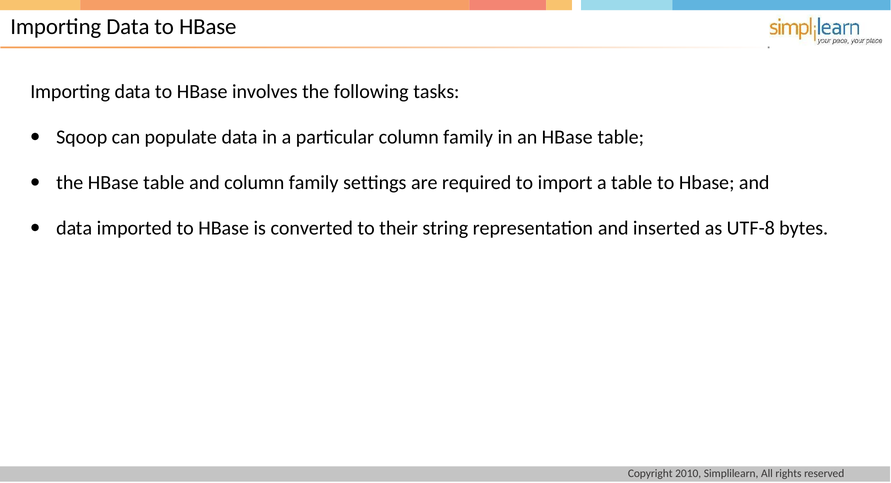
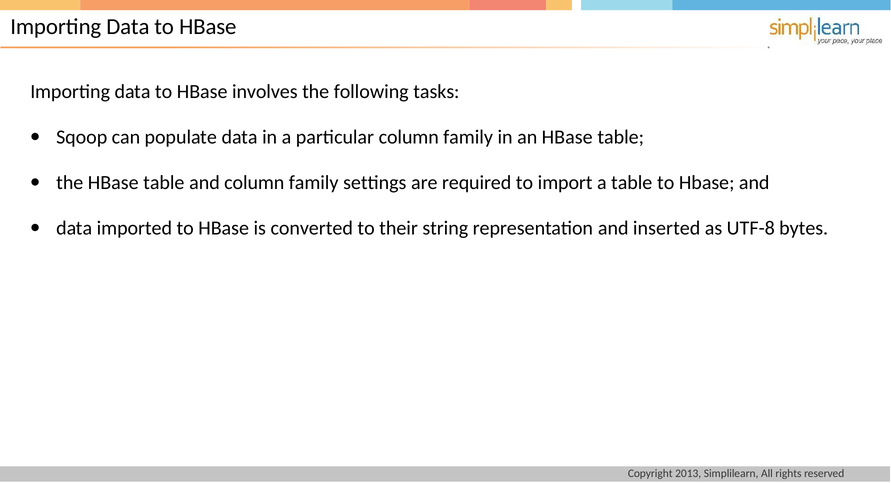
2010: 2010 -> 2013
